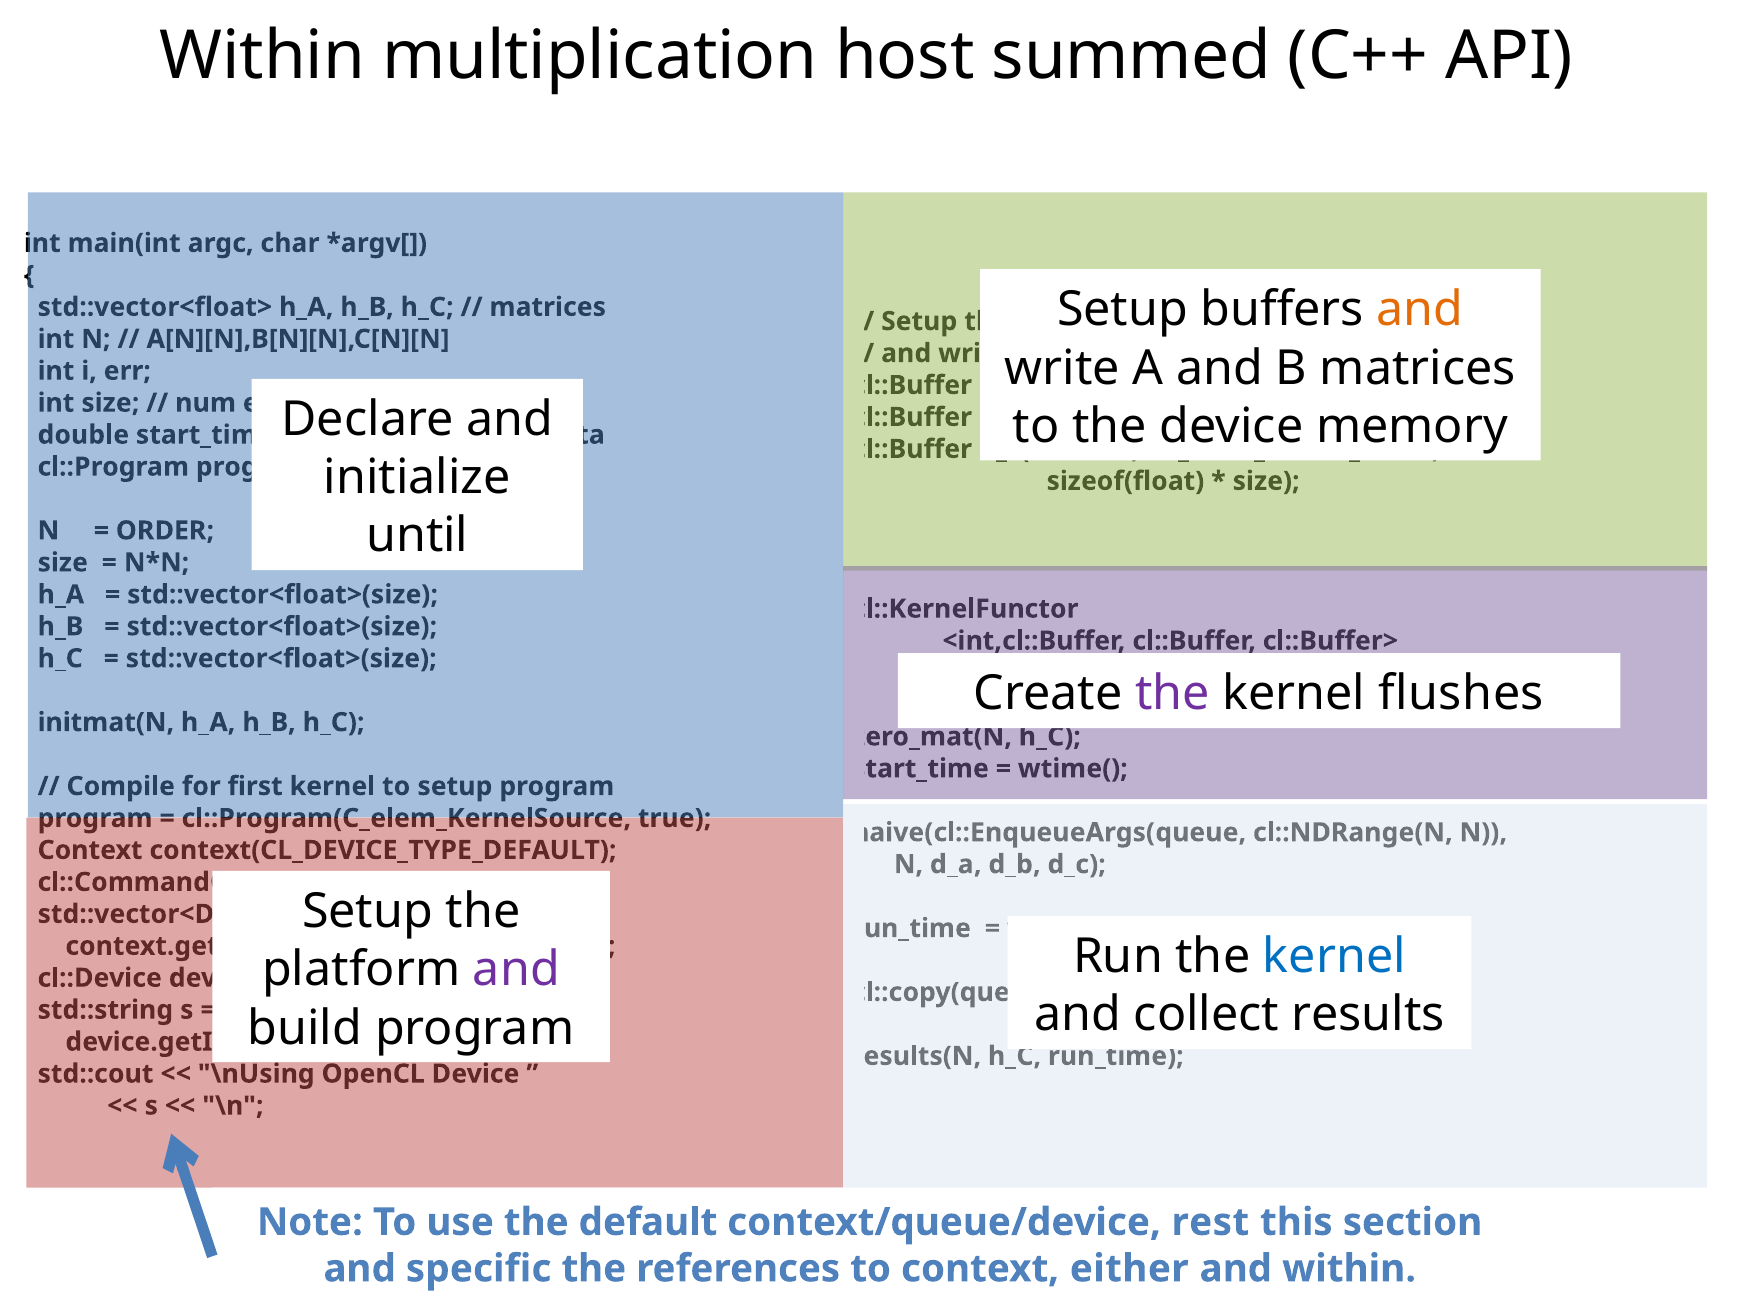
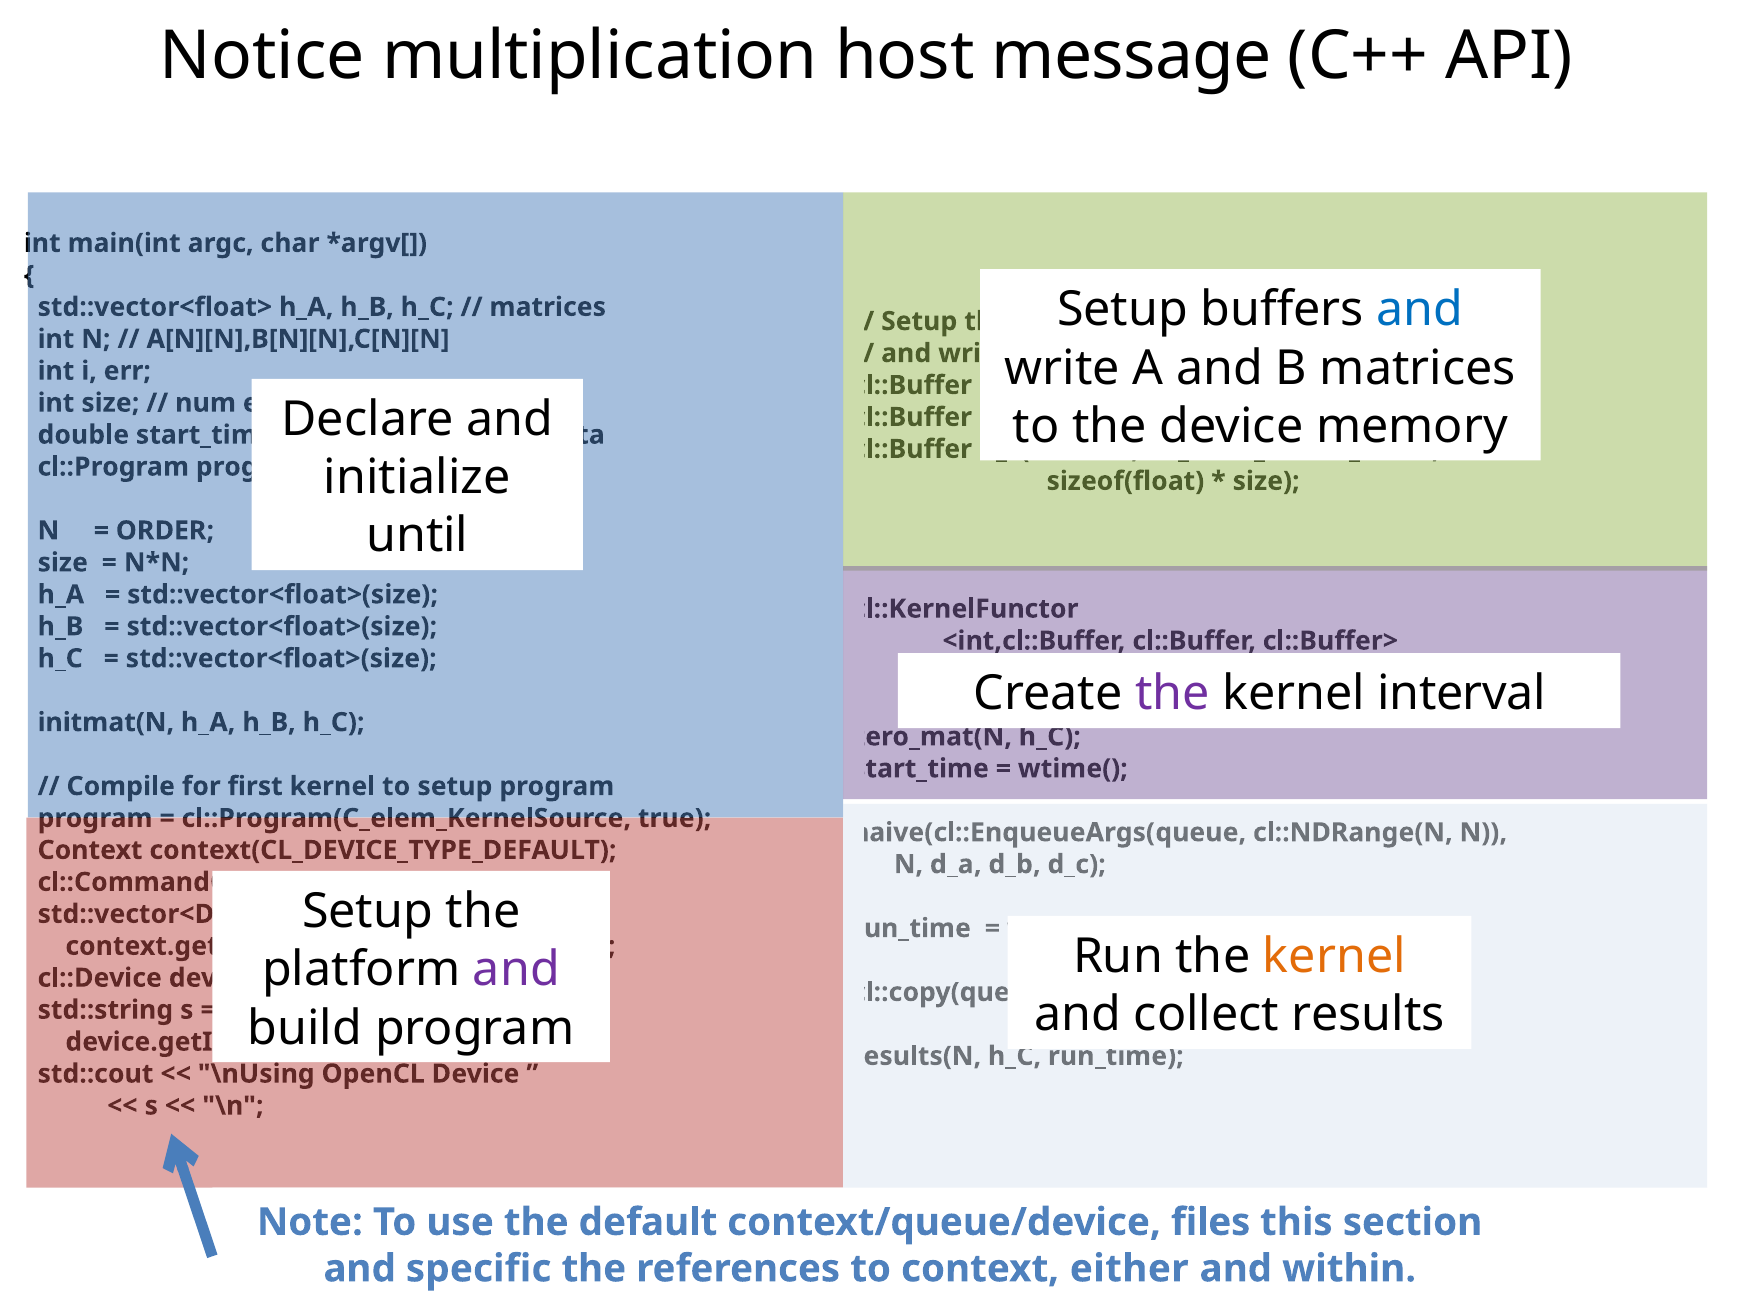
Within at (262, 56): Within -> Notice
summed: summed -> message
and at (1420, 310) colour: orange -> blue
flushes: flushes -> interval
kernel at (1334, 957) colour: blue -> orange
rest: rest -> files
